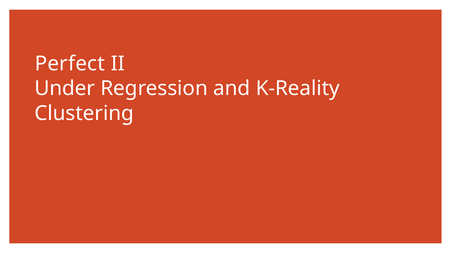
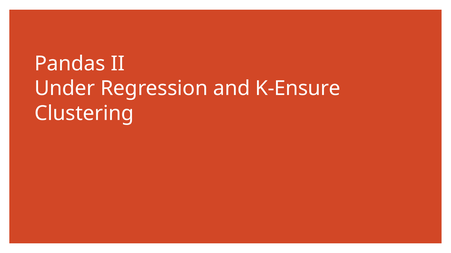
Perfect: Perfect -> Pandas
K-Reality: K-Reality -> K-Ensure
